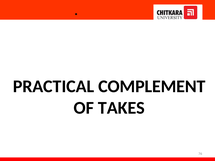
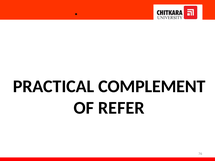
TAKES: TAKES -> REFER
